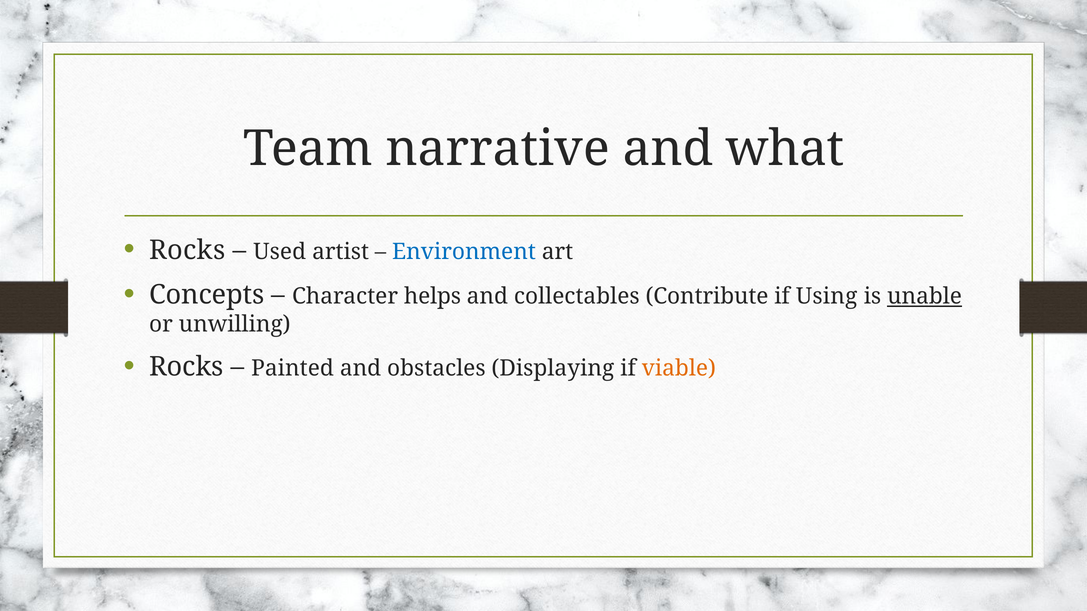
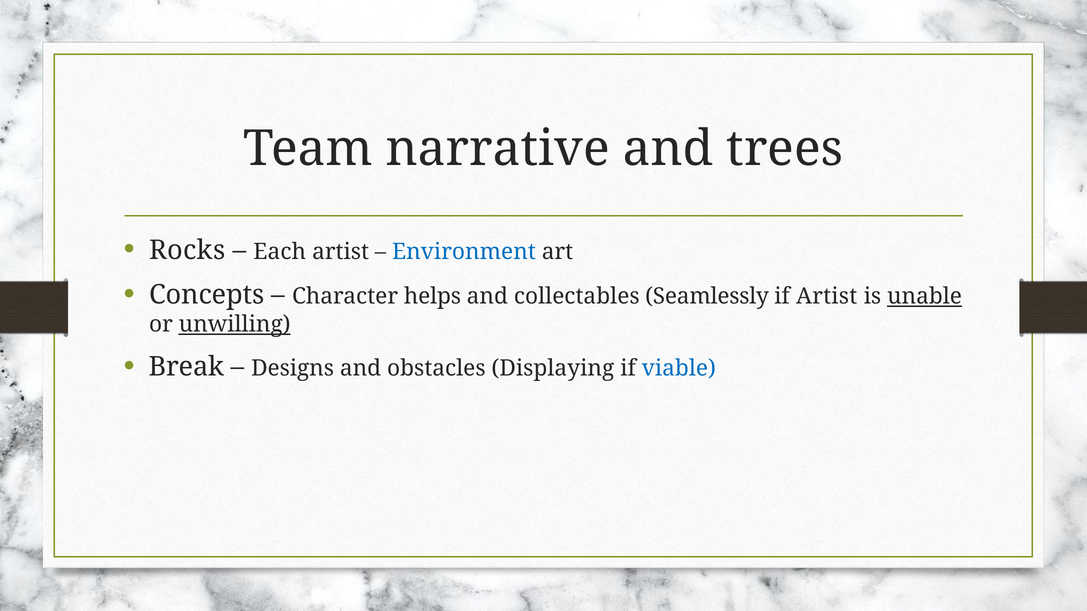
what: what -> trees
Used: Used -> Each
Contribute: Contribute -> Seamlessly
if Using: Using -> Artist
unwilling underline: none -> present
Rocks at (186, 367): Rocks -> Break
Painted: Painted -> Designs
viable colour: orange -> blue
